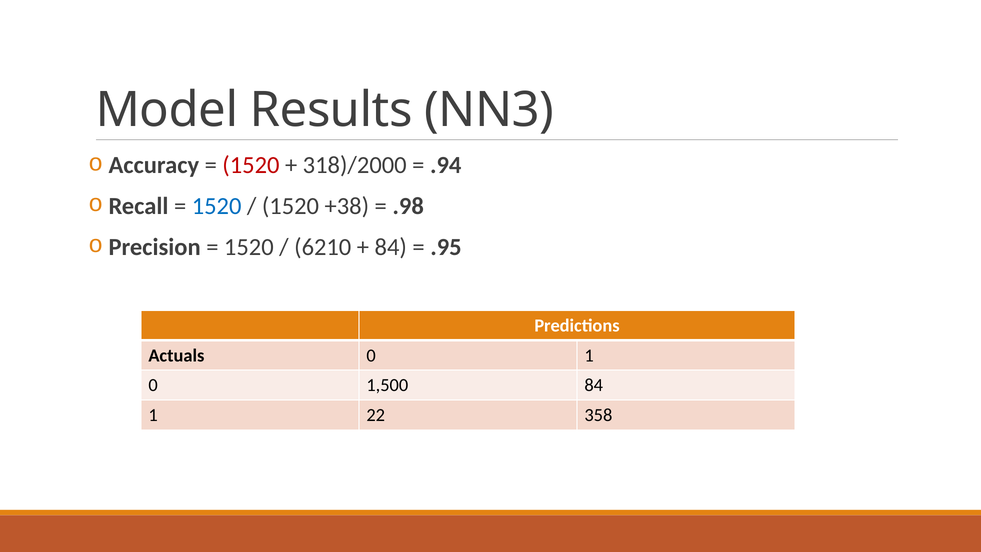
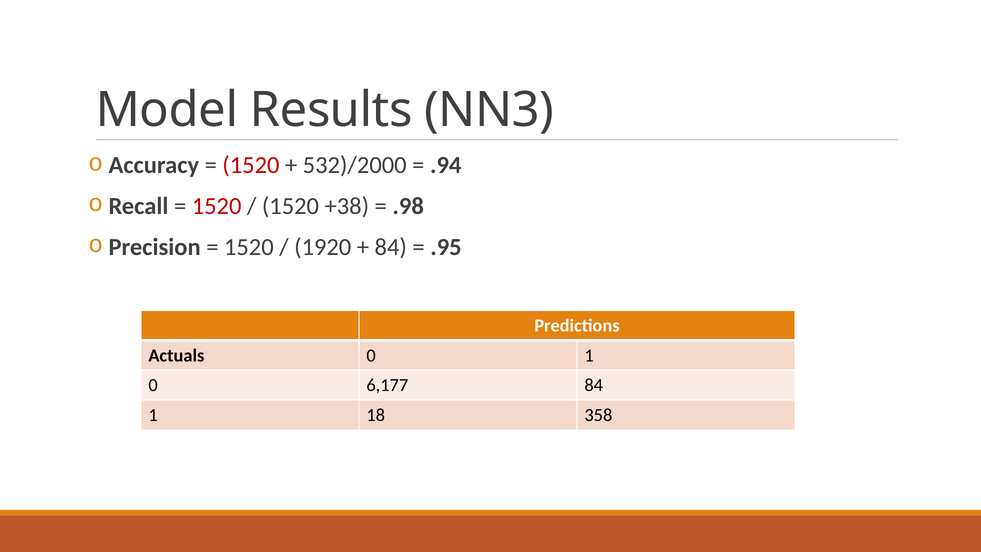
318)/2000: 318)/2000 -> 532)/2000
1520 at (217, 206) colour: blue -> red
6210: 6210 -> 1920
1,500: 1,500 -> 6,177
22: 22 -> 18
